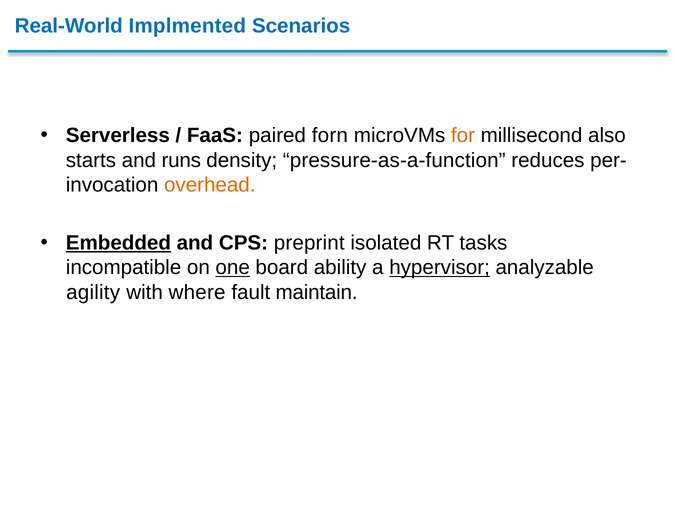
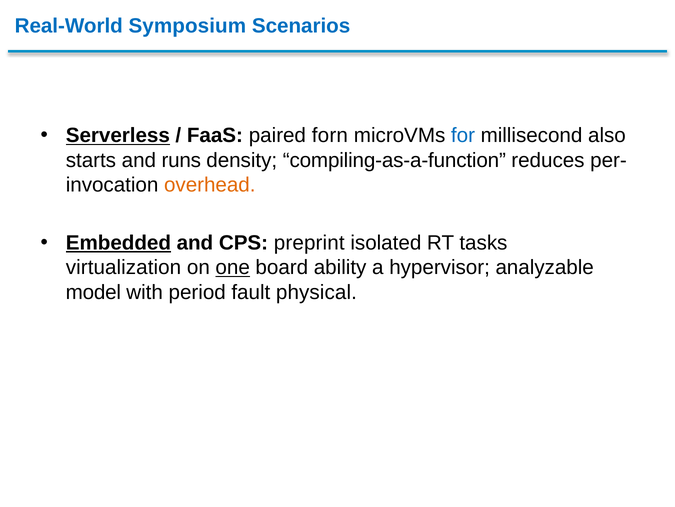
Implmented: Implmented -> Symposium
Serverless underline: none -> present
for colour: orange -> blue
pressure-as-a-function: pressure-as-a-function -> compiling-as-a-function
incompatible: incompatible -> virtualization
hypervisor underline: present -> none
agility: agility -> model
where: where -> period
maintain: maintain -> physical
